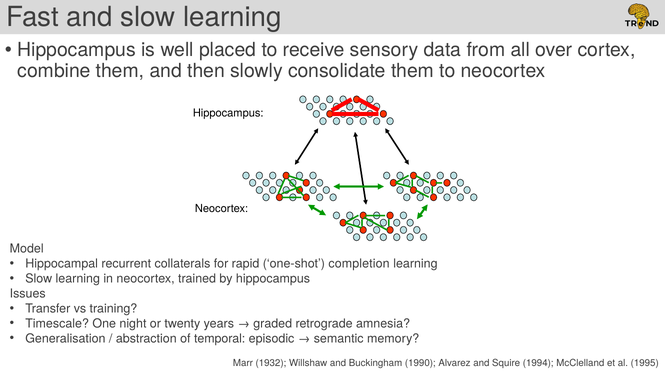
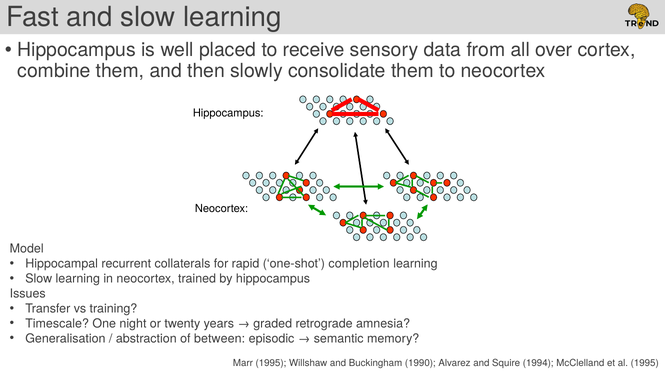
temporal: temporal -> between
Marr 1932: 1932 -> 1995
